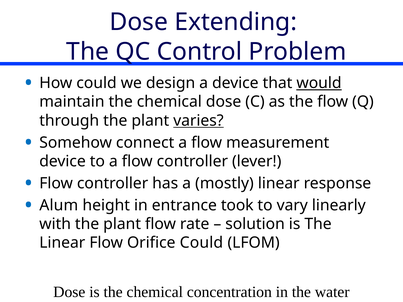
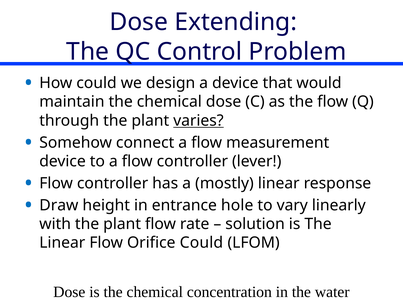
would underline: present -> none
Alum: Alum -> Draw
took: took -> hole
